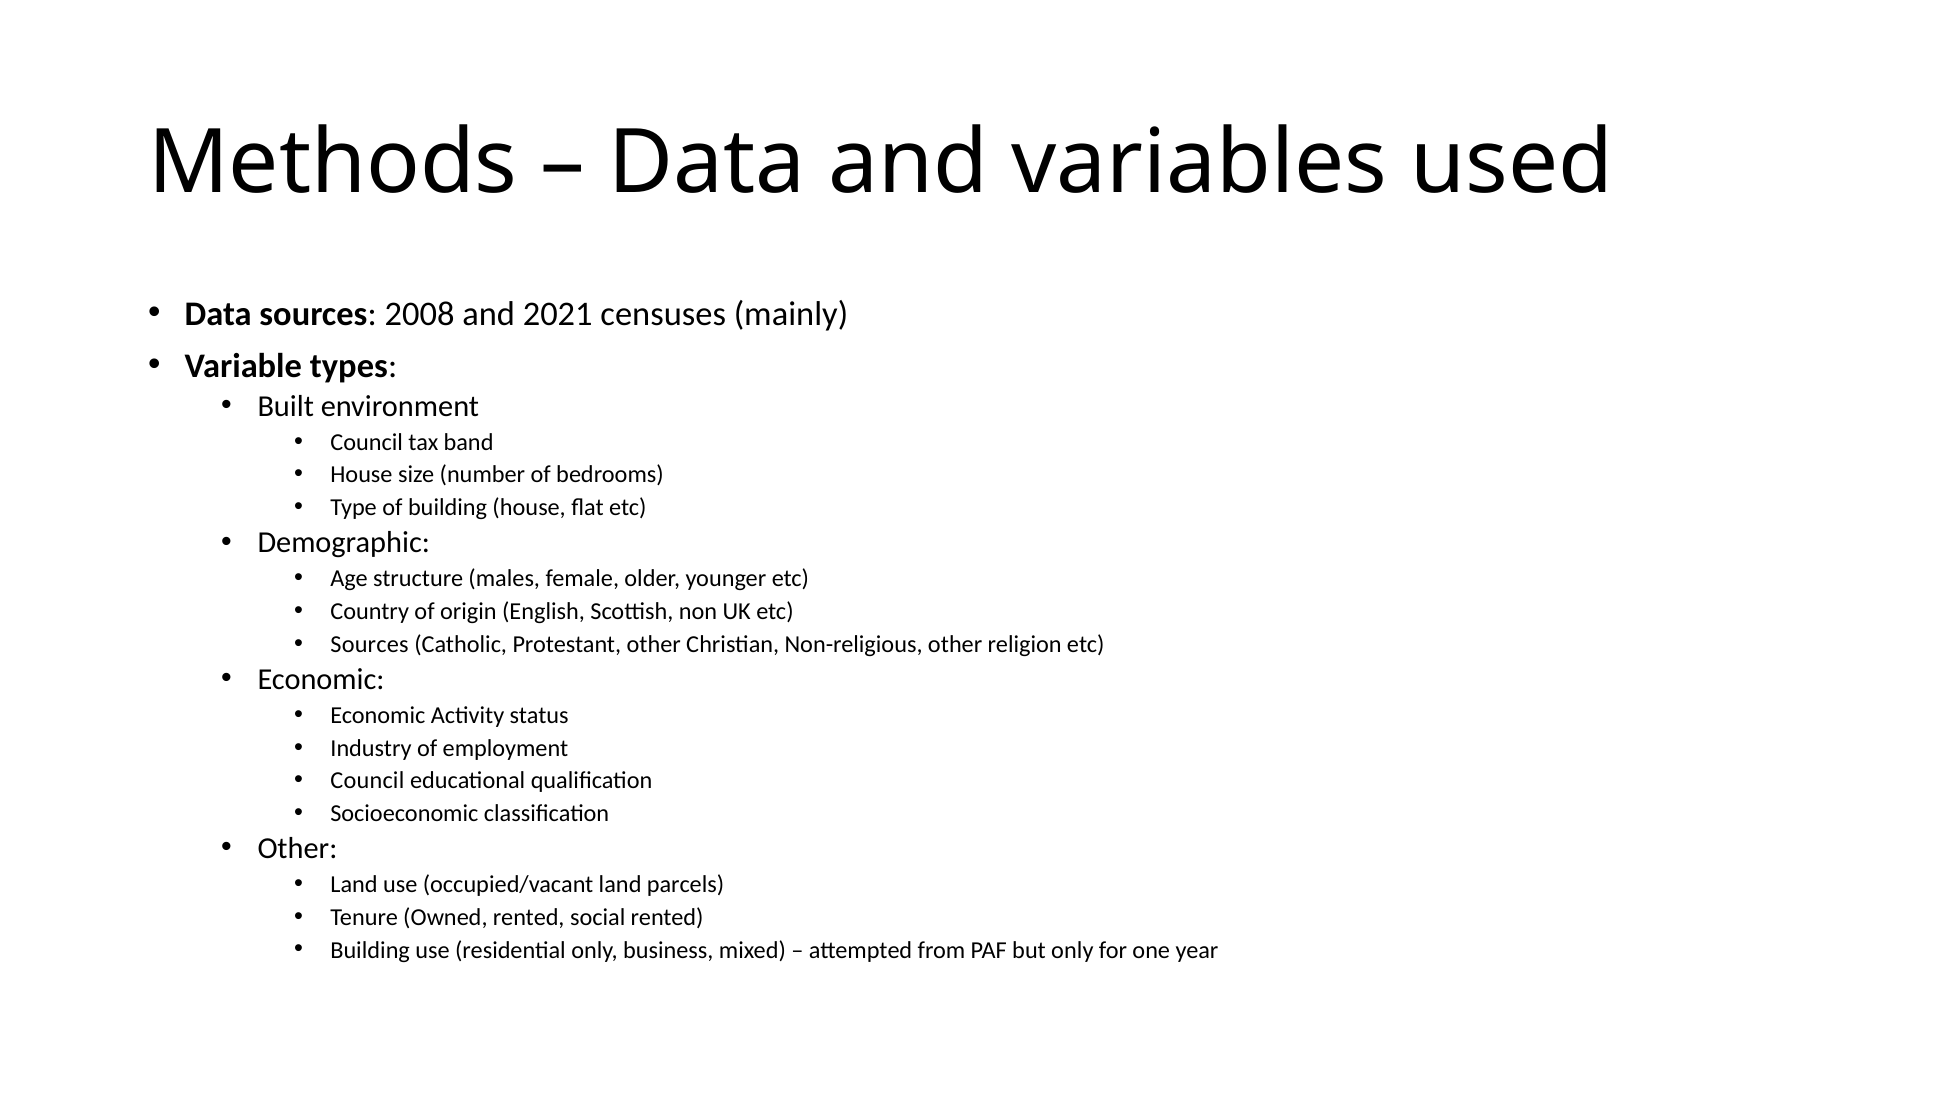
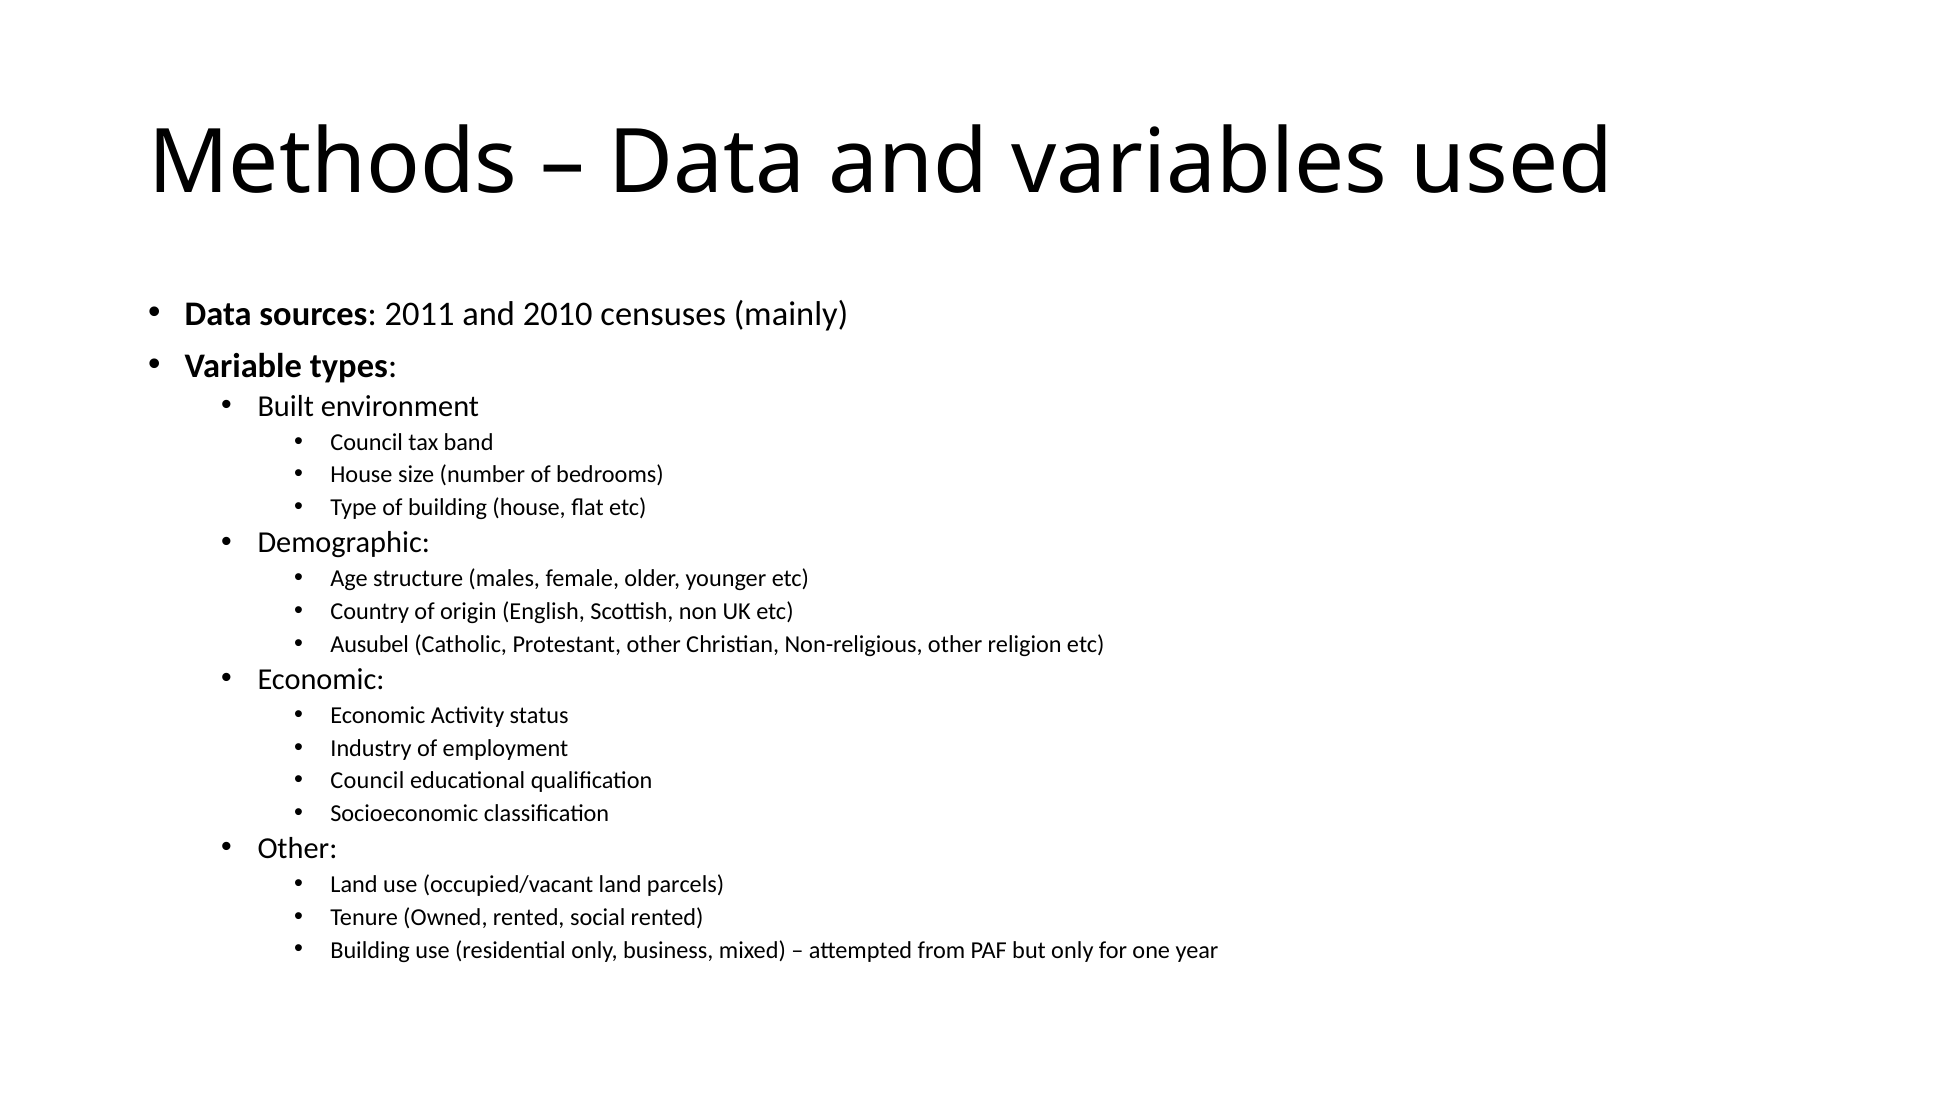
2008: 2008 -> 2011
2021: 2021 -> 2010
Sources at (369, 644): Sources -> Ausubel
